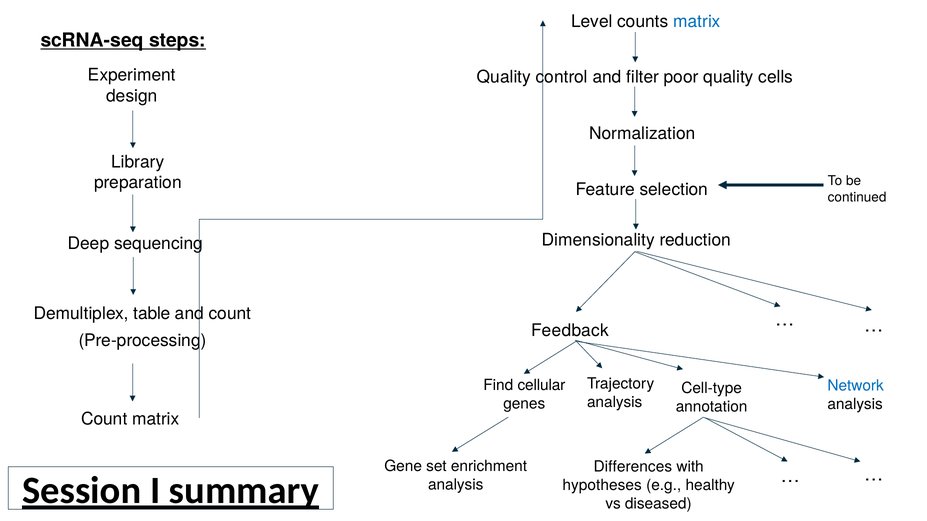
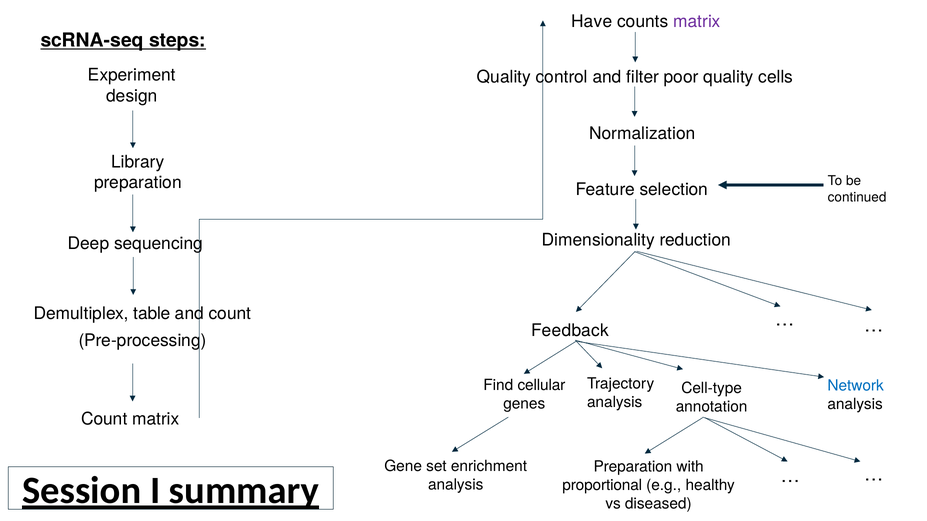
Level: Level -> Have
matrix at (697, 22) colour: blue -> purple
Differences at (633, 467): Differences -> Preparation
hypotheses: hypotheses -> proportional
